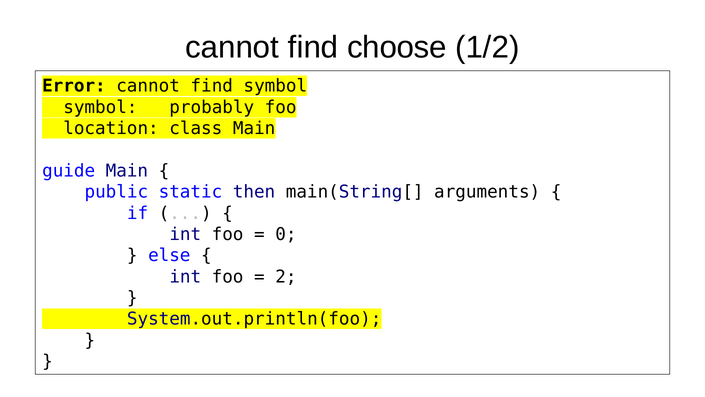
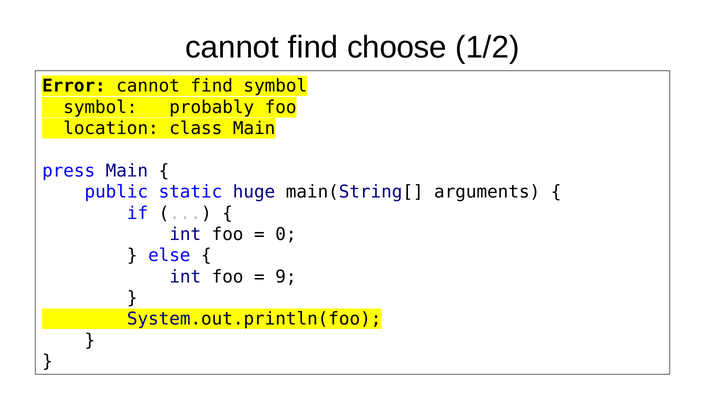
guide: guide -> press
then: then -> huge
2: 2 -> 9
